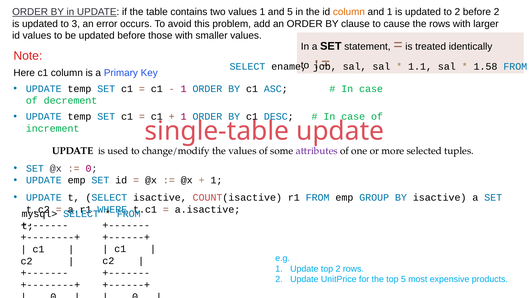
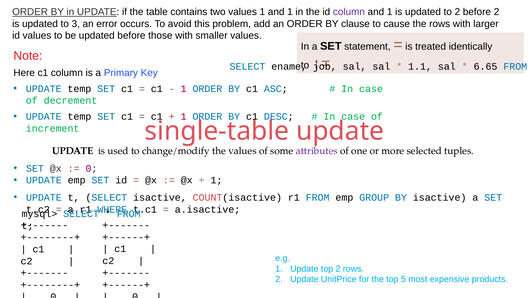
1 and 5: 5 -> 1
column at (349, 12) colour: orange -> purple
1.58: 1.58 -> 6.65
